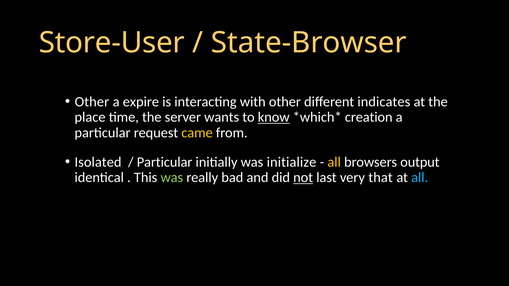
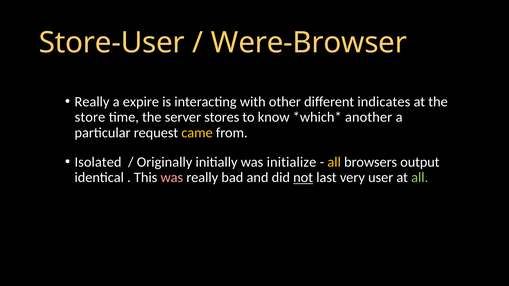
State-Browser: State-Browser -> Were-Browser
Other at (92, 102): Other -> Really
place: place -> store
wants: wants -> stores
know underline: present -> none
creation: creation -> another
Particular at (165, 162): Particular -> Originally
was at (172, 178) colour: light green -> pink
that: that -> user
all at (420, 178) colour: light blue -> light green
